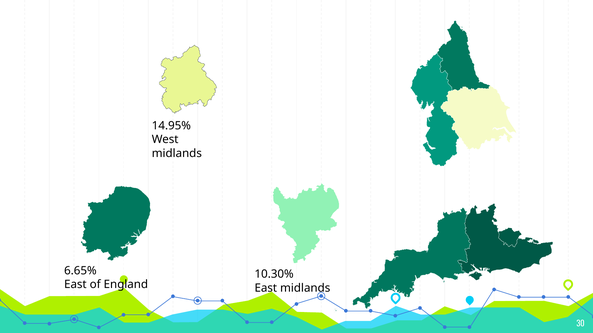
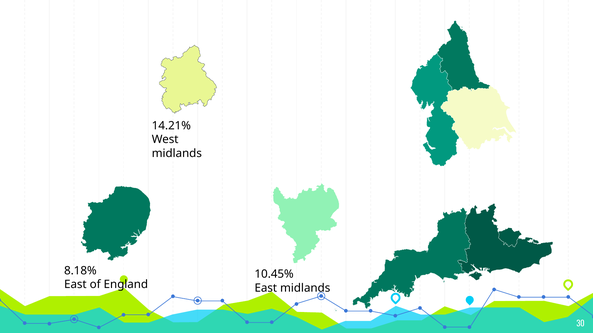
14.95%: 14.95% -> 14.21%
6.65%: 6.65% -> 8.18%
10.30%: 10.30% -> 10.45%
